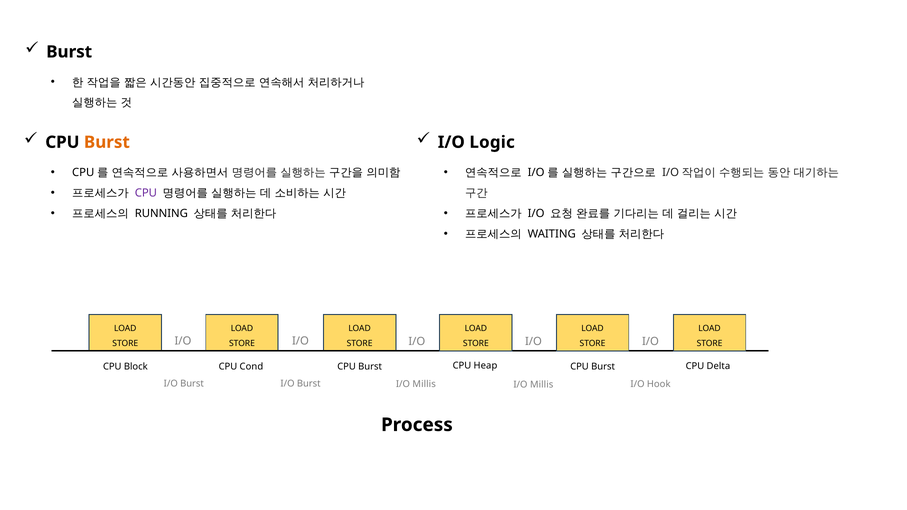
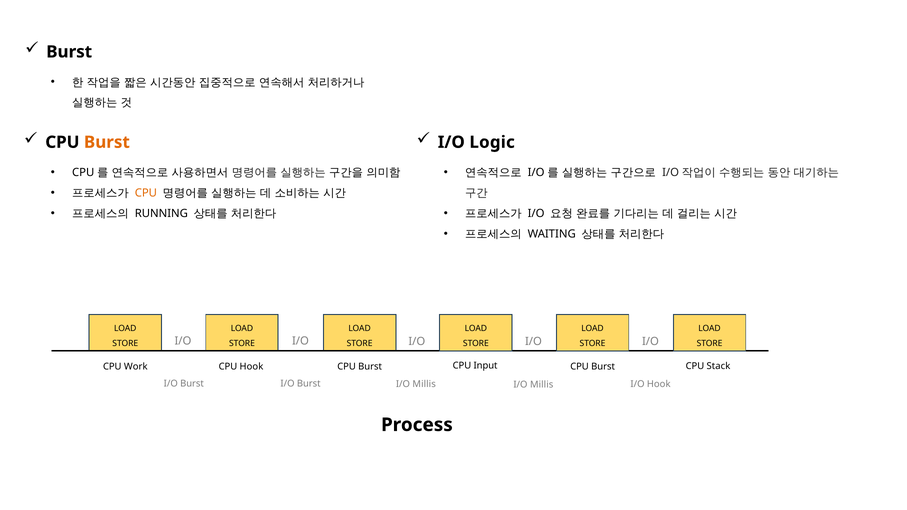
CPU at (146, 193) colour: purple -> orange
Block: Block -> Work
CPU Cond: Cond -> Hook
Heap: Heap -> Input
Delta: Delta -> Stack
